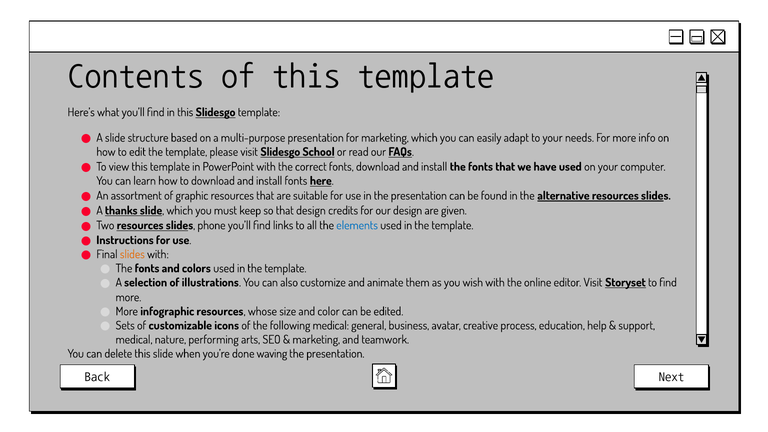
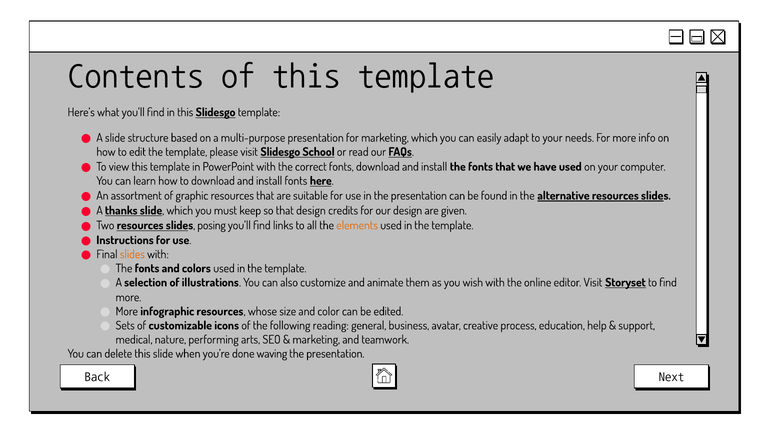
phone: phone -> posing
elements colour: blue -> orange
following medical: medical -> reading
